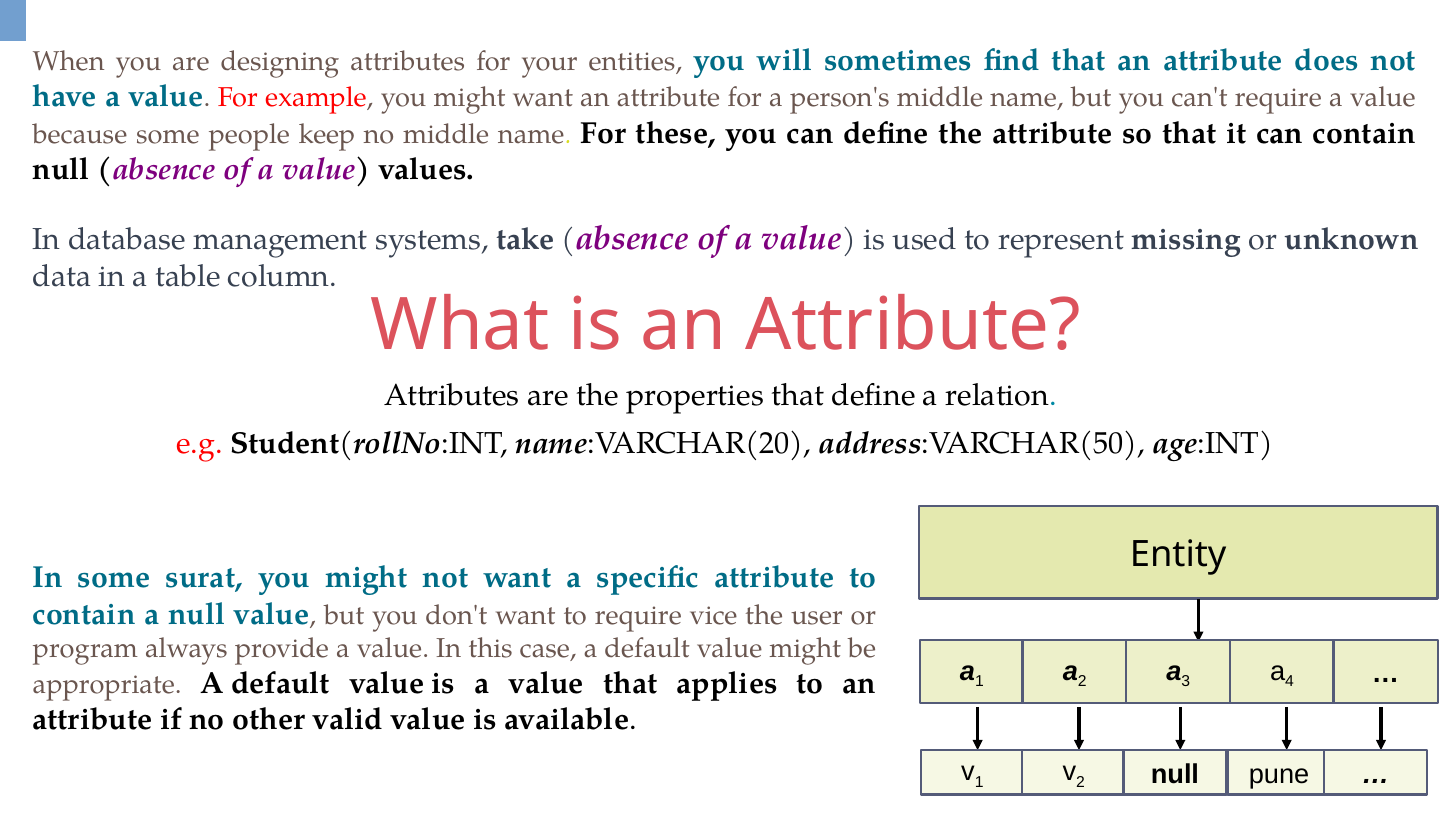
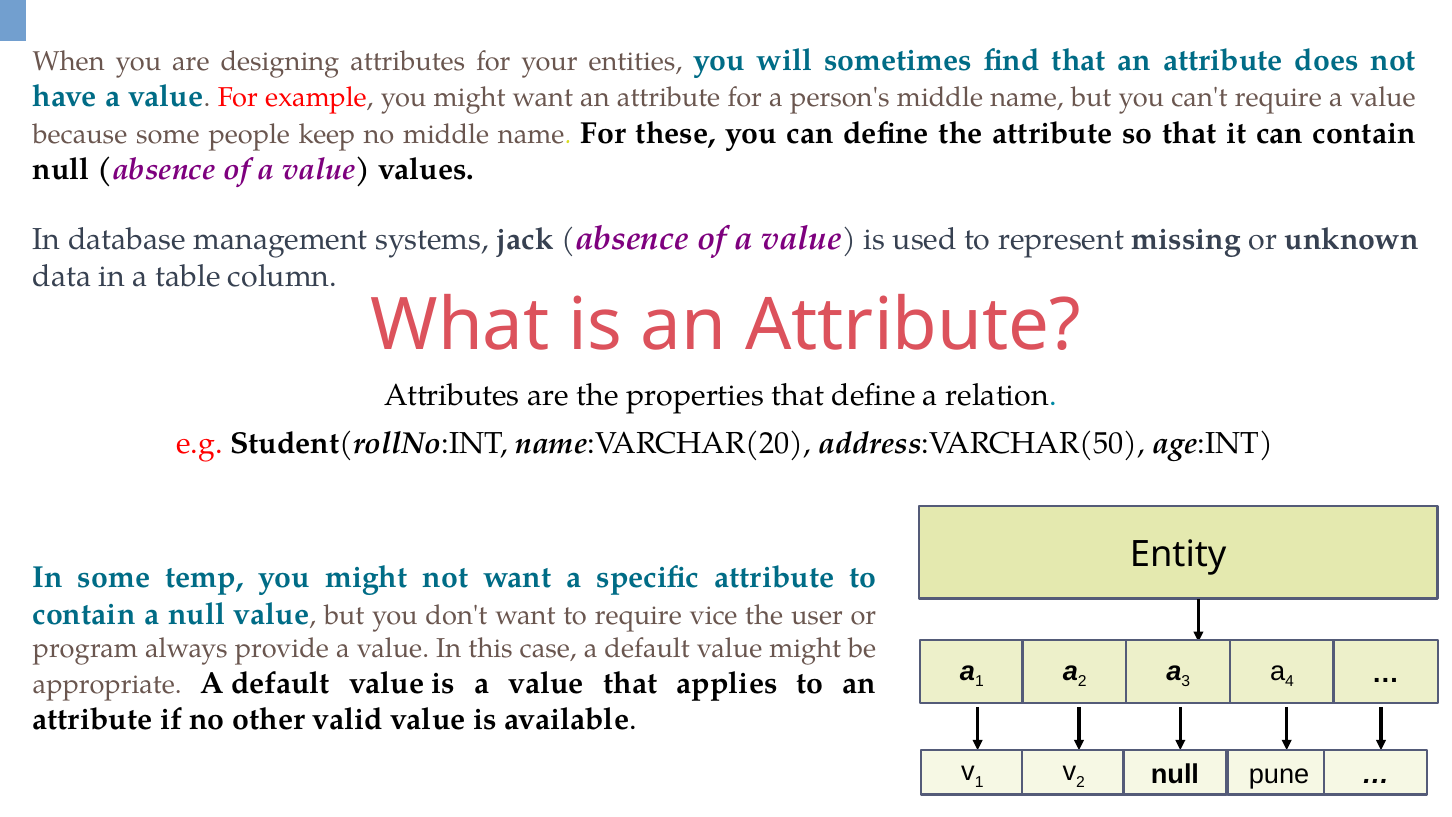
take: take -> jack
surat: surat -> temp
